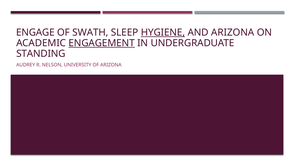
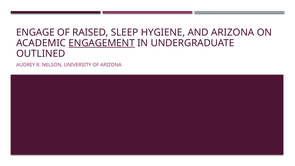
SWATH: SWATH -> RAISED
HYGIENE underline: present -> none
STANDING: STANDING -> OUTLINED
